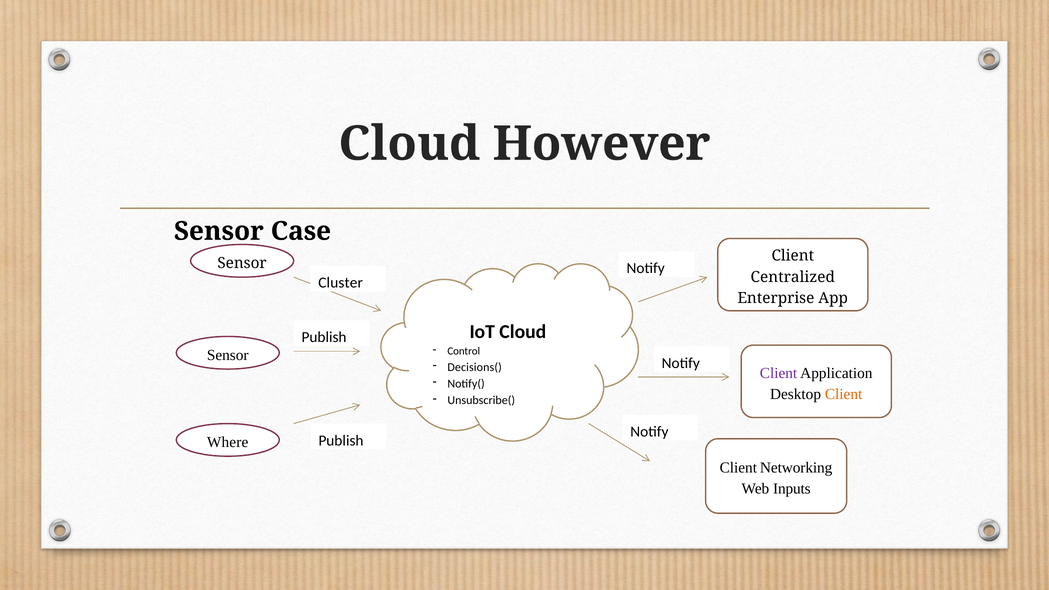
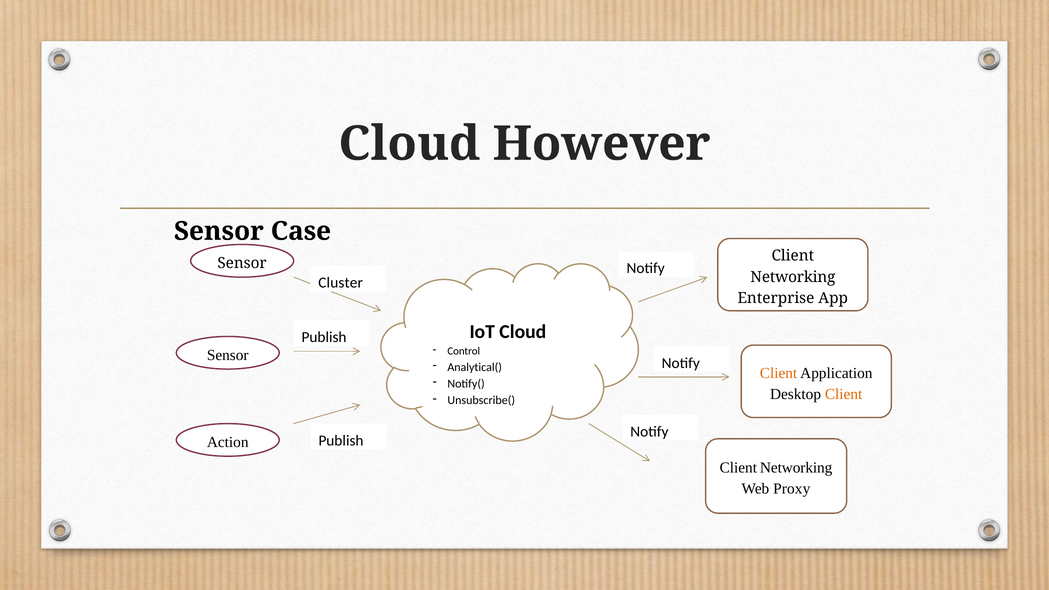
Centralized at (793, 277): Centralized -> Networking
Decisions(: Decisions( -> Analytical(
Client at (778, 373) colour: purple -> orange
Where: Where -> Action
Inputs: Inputs -> Proxy
